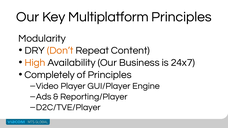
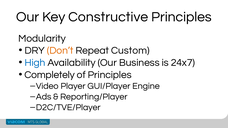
Multiplatform: Multiplatform -> Constructive
Content: Content -> Custom
High colour: orange -> blue
